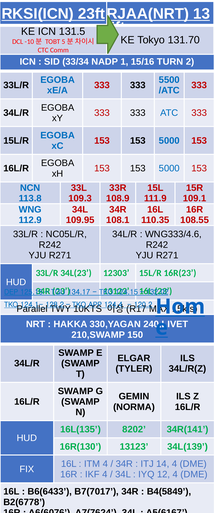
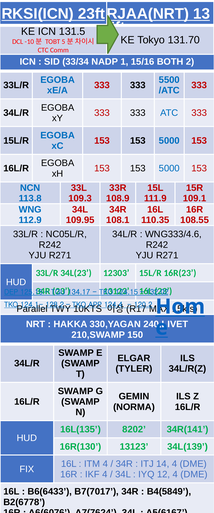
TURN: TURN -> BOTH
